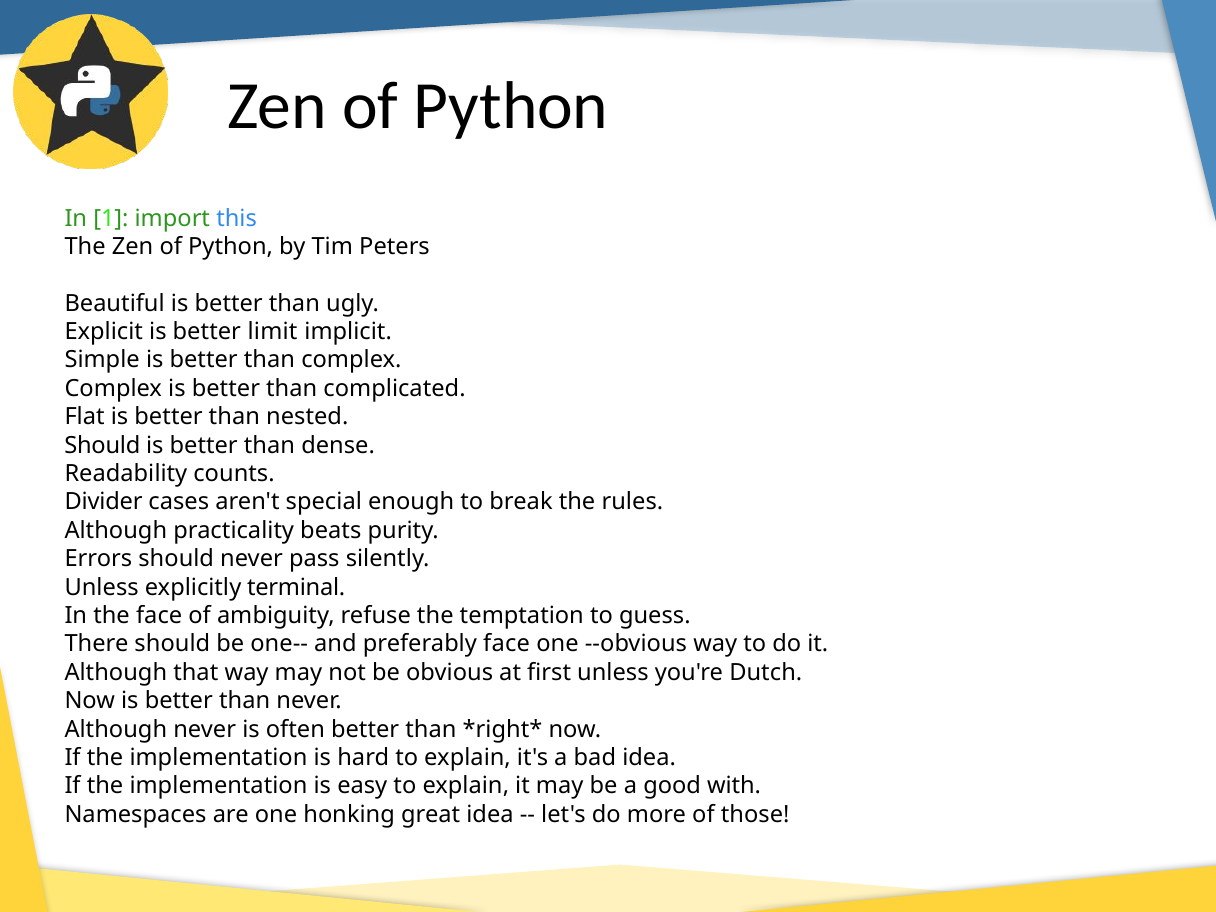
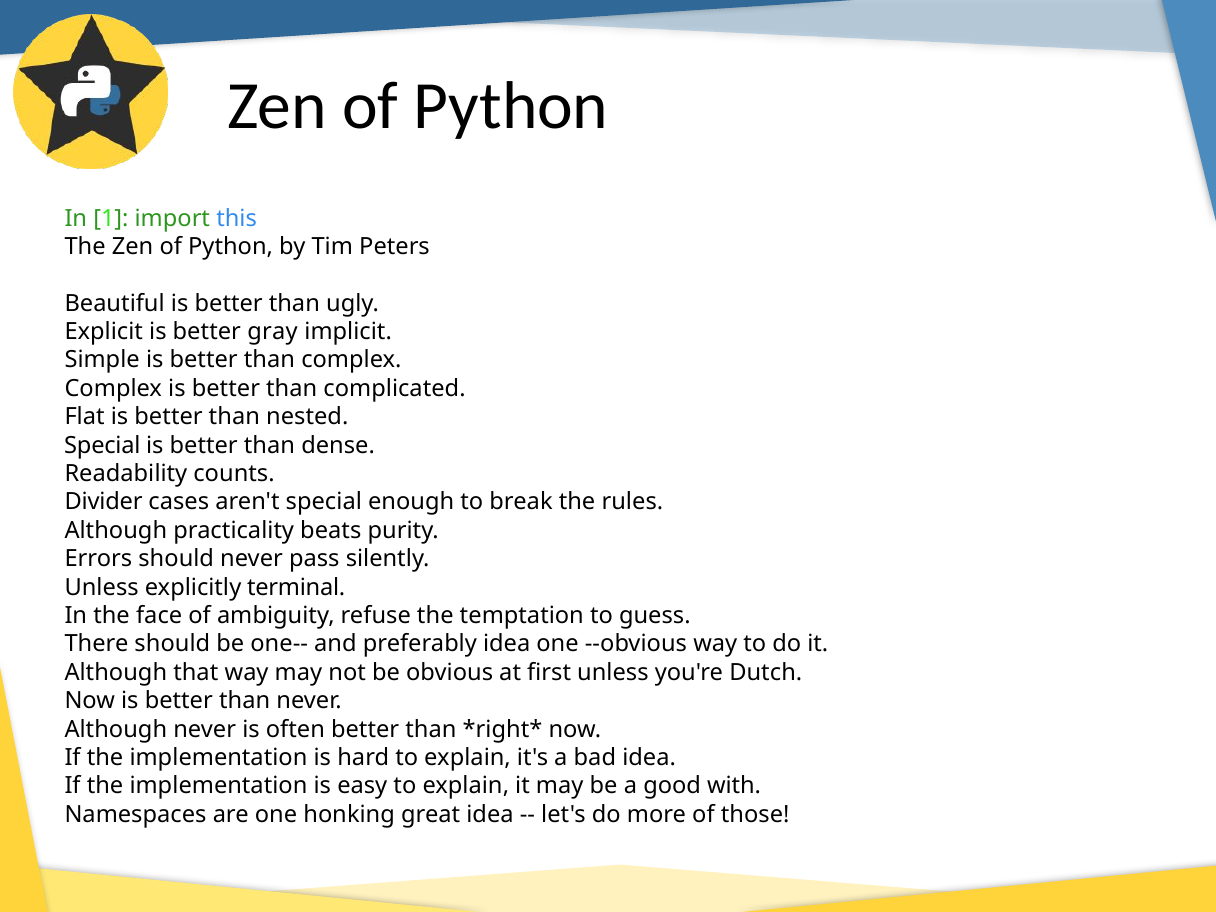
limit: limit -> gray
Should at (102, 445): Should -> Special
preferably face: face -> idea
